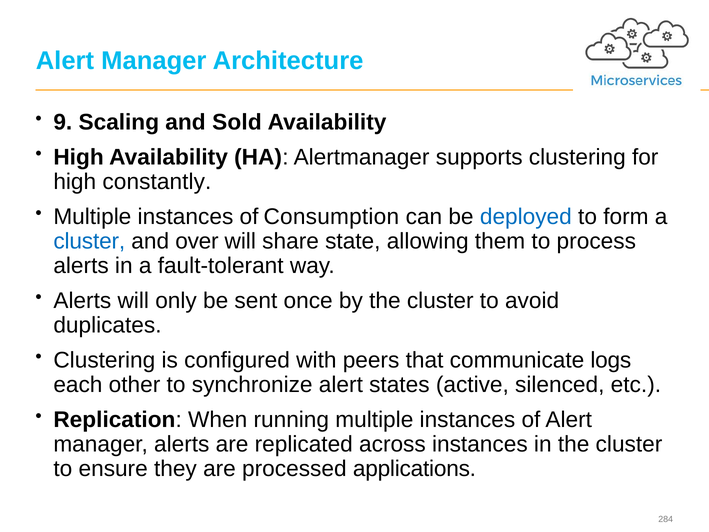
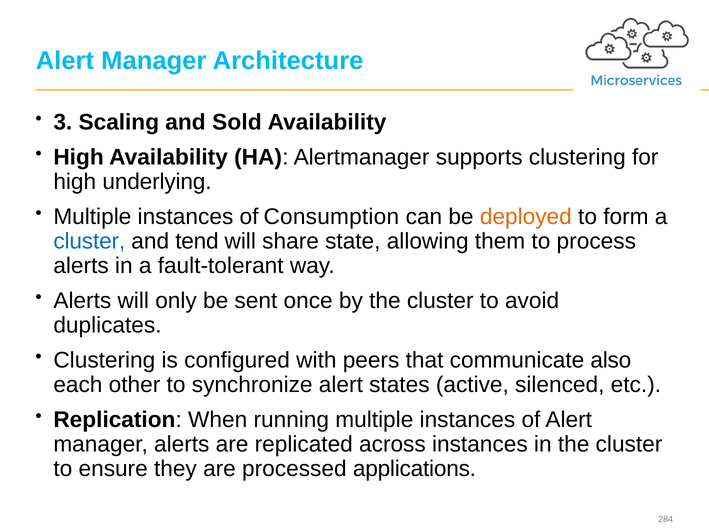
9: 9 -> 3
constantly: constantly -> underlying
deployed colour: blue -> orange
over: over -> tend
logs: logs -> also
